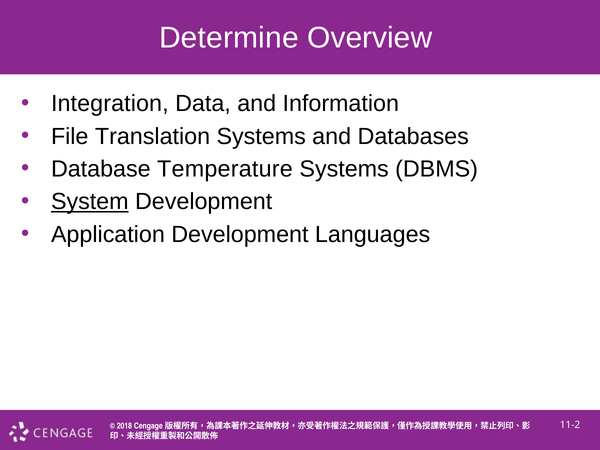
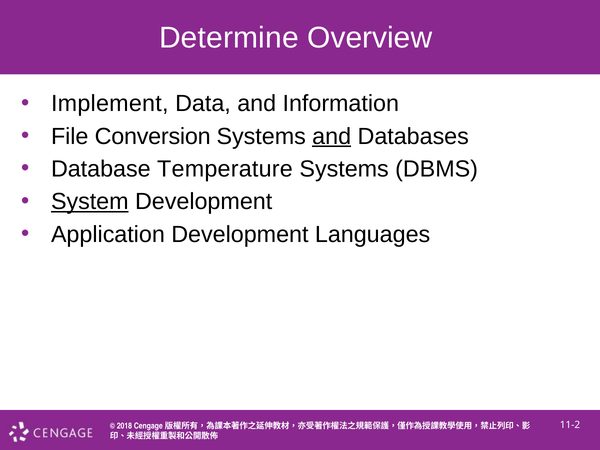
Integration: Integration -> Implement
Translation: Translation -> Conversion
and at (332, 136) underline: none -> present
